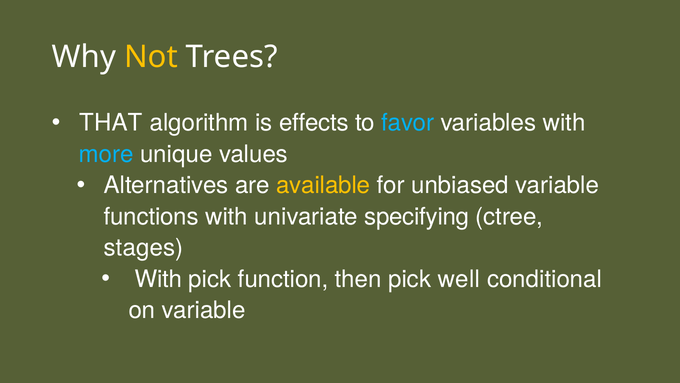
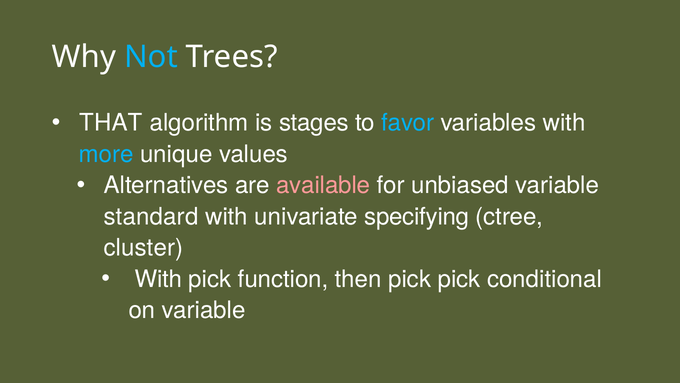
Not colour: yellow -> light blue
effects: effects -> stages
available colour: yellow -> pink
functions: functions -> standard
stages: stages -> cluster
pick well: well -> pick
